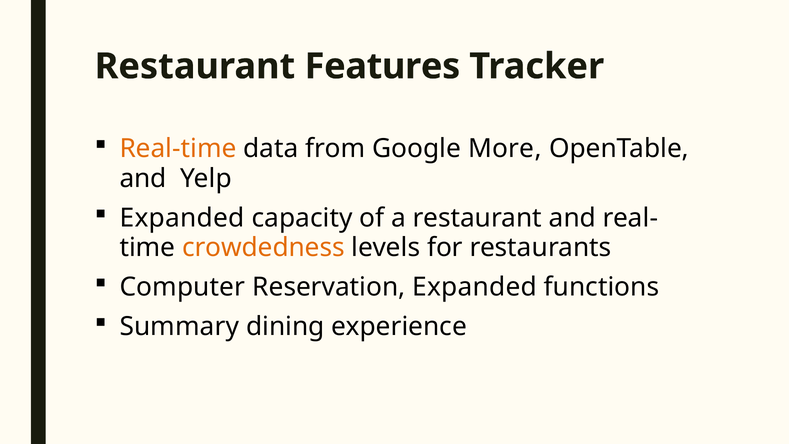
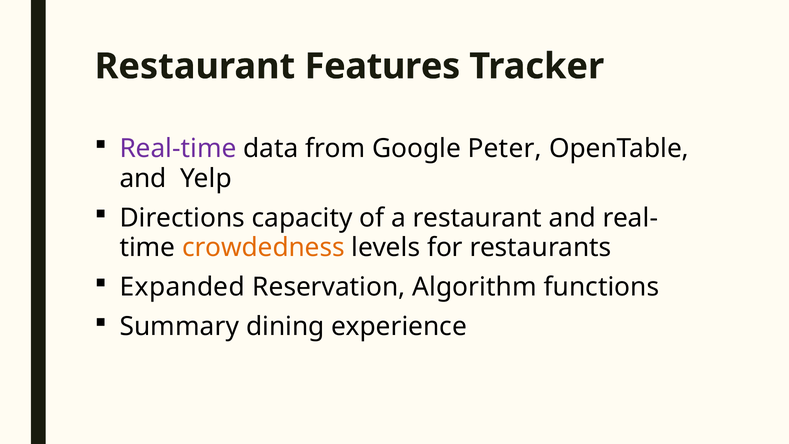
Real-time colour: orange -> purple
More: More -> Peter
Expanded at (182, 218): Expanded -> Directions
Computer: Computer -> Expanded
Reservation Expanded: Expanded -> Algorithm
